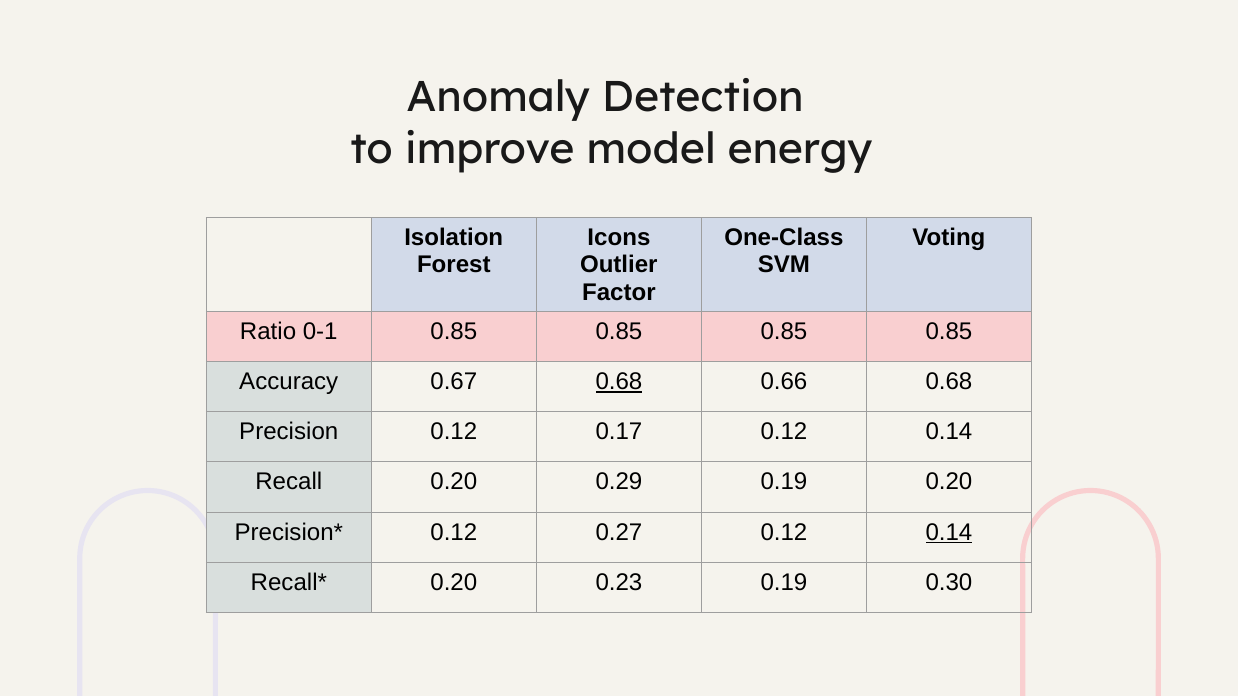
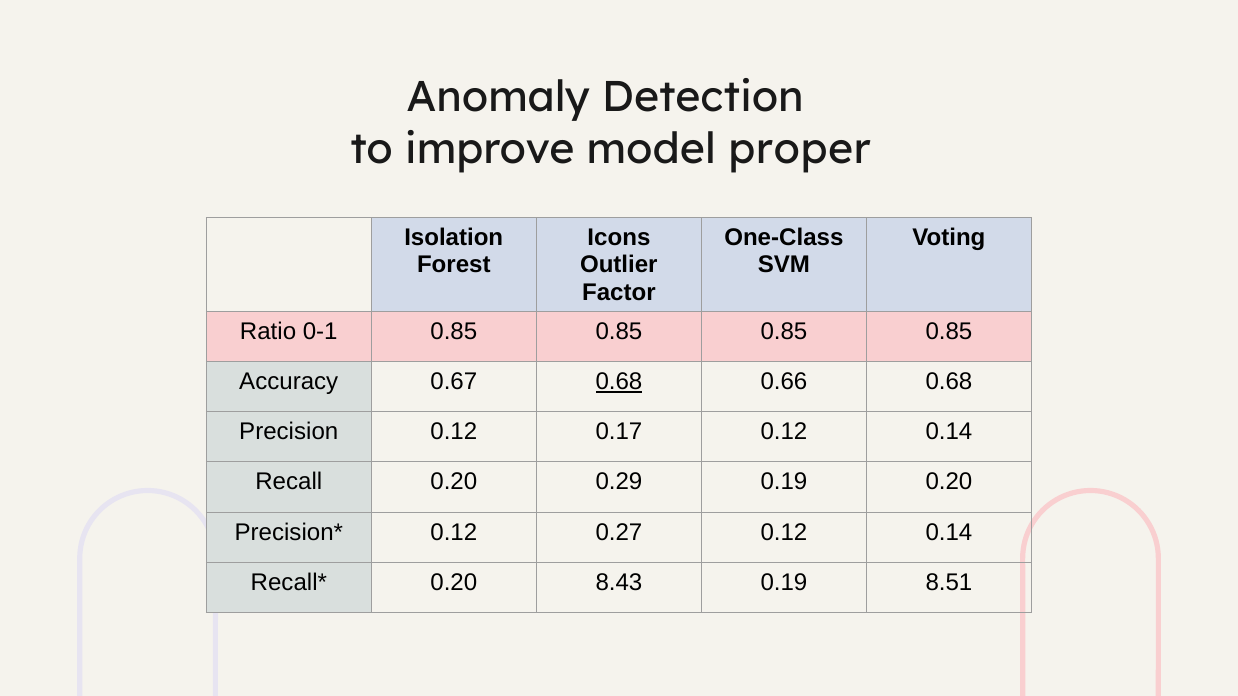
energy: energy -> proper
0.14 at (949, 533) underline: present -> none
0.23: 0.23 -> 8.43
0.30: 0.30 -> 8.51
